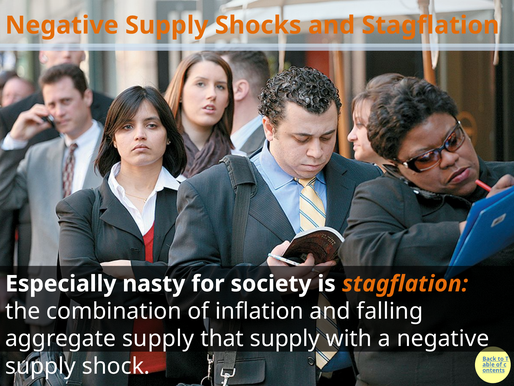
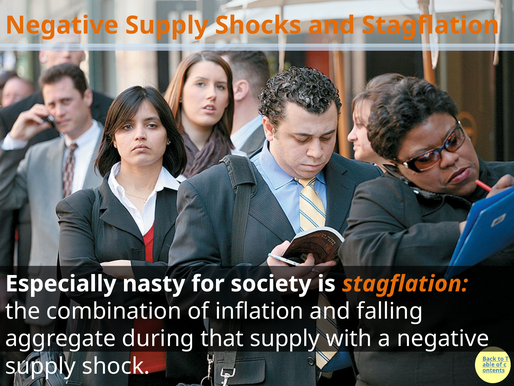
aggregate supply: supply -> during
